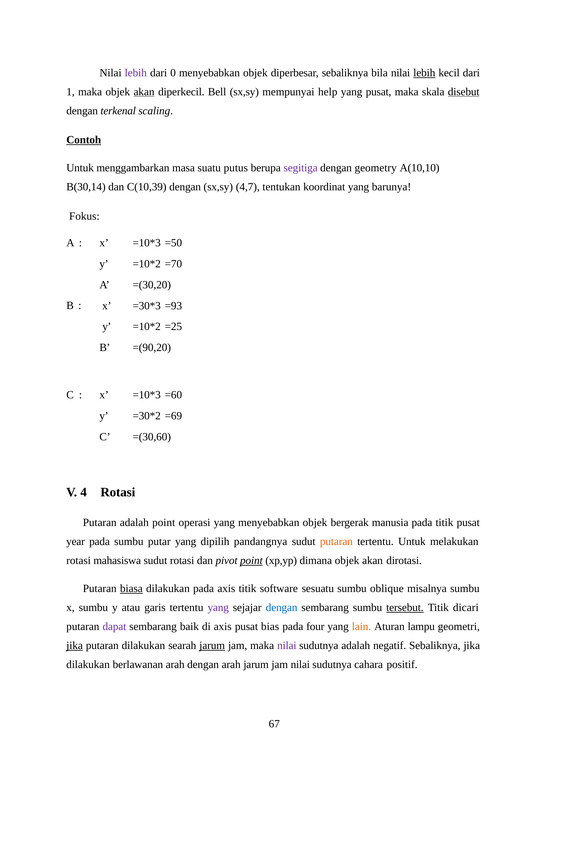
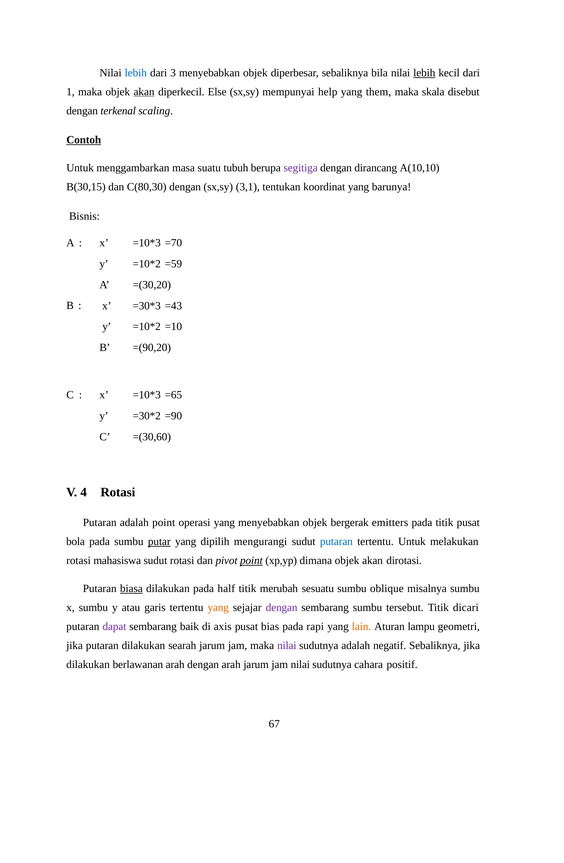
lebih at (136, 73) colour: purple -> blue
0: 0 -> 3
Bell: Bell -> Else
yang pusat: pusat -> them
disebut underline: present -> none
putus: putus -> tubuh
geometry: geometry -> dirancang
B(30,14: B(30,14 -> B(30,15
C(10,39: C(10,39 -> C(80,30
4,7: 4,7 -> 3,1
Fokus: Fokus -> Bisnis
=50: =50 -> =70
=70: =70 -> =59
=93: =93 -> =43
=25: =25 -> =10
=60: =60 -> =65
=69: =69 -> =90
manusia: manusia -> emitters
year: year -> bola
putar underline: none -> present
pandangnya: pandangnya -> mengurangi
putaran at (336, 541) colour: orange -> blue
pada axis: axis -> half
software: software -> merubah
yang at (218, 607) colour: purple -> orange
dengan at (282, 607) colour: blue -> purple
tersebut underline: present -> none
four: four -> rapi
jika at (75, 645) underline: present -> none
jarum at (212, 645) underline: present -> none
